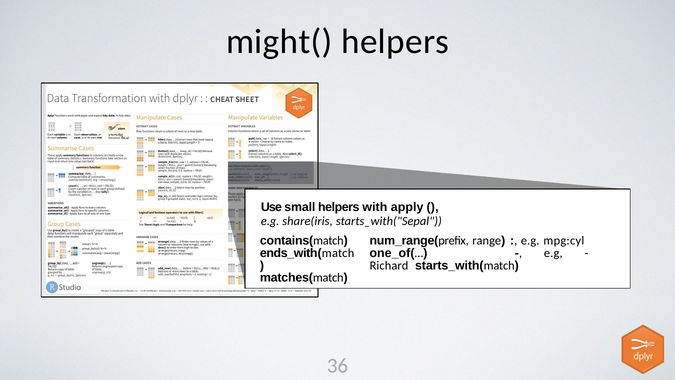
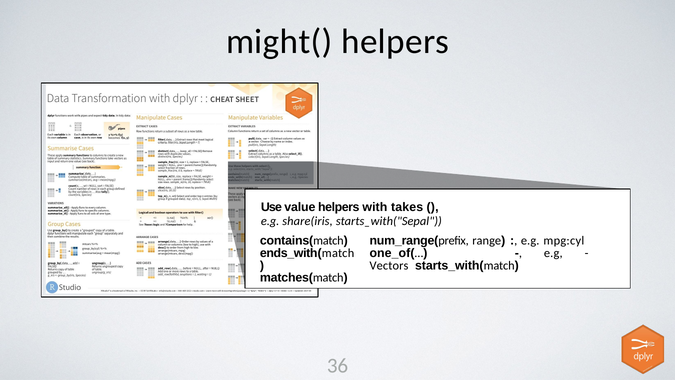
small: small -> value
apply: apply -> takes
Richard: Richard -> Vectors
